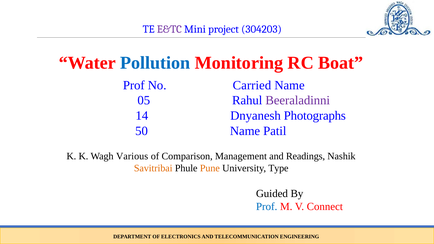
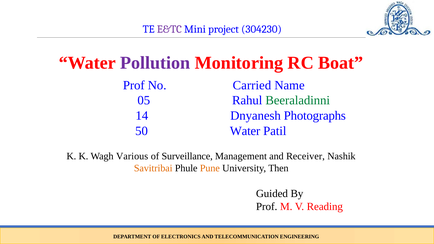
304203: 304203 -> 304230
Pollution colour: blue -> purple
Beeraladinni colour: purple -> green
50 Name: Name -> Water
Comparison: Comparison -> Surveillance
Readings: Readings -> Receiver
Type: Type -> Then
Prof at (267, 207) colour: blue -> black
Connect: Connect -> Reading
